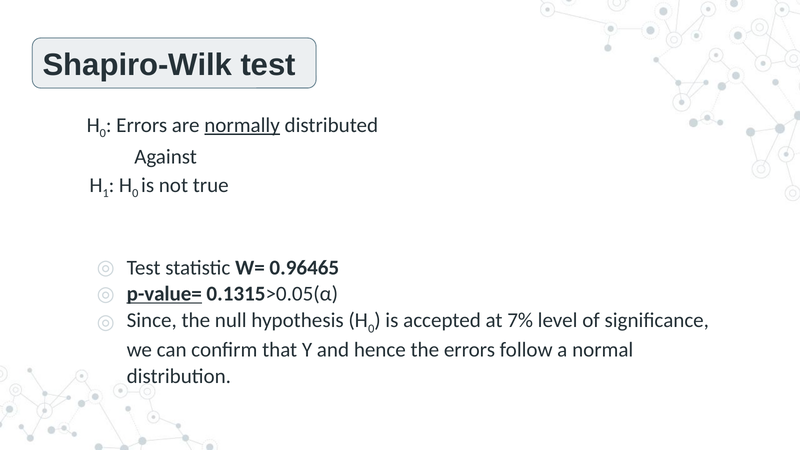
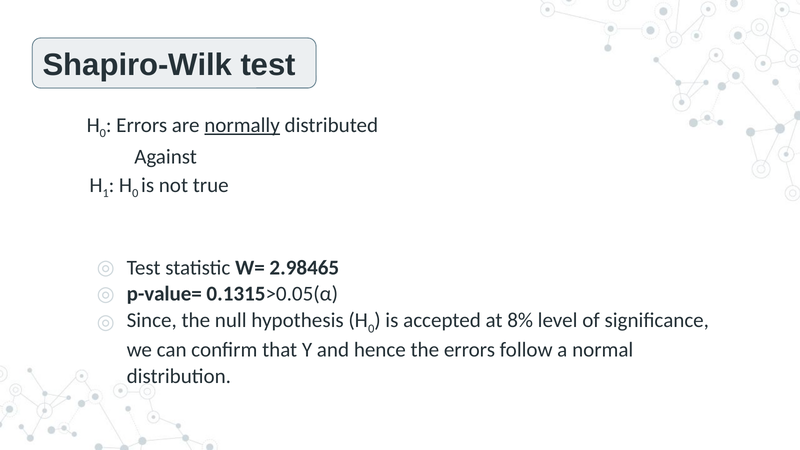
0.96465: 0.96465 -> 2.98465
p-value= underline: present -> none
7%: 7% -> 8%
